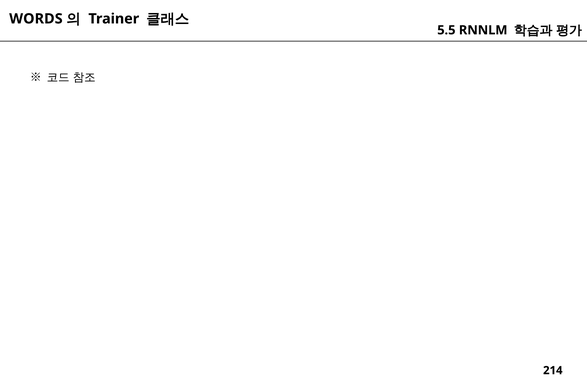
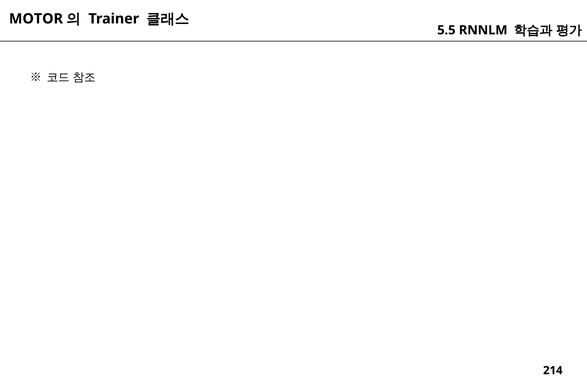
WORDS: WORDS -> MOTOR
